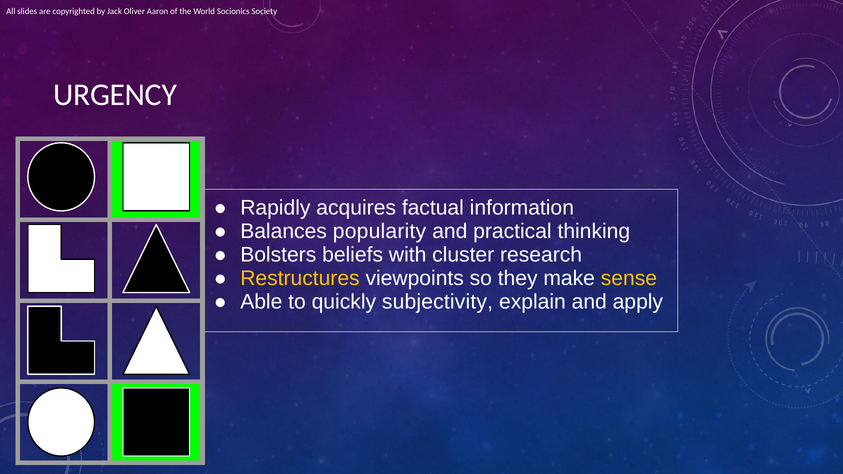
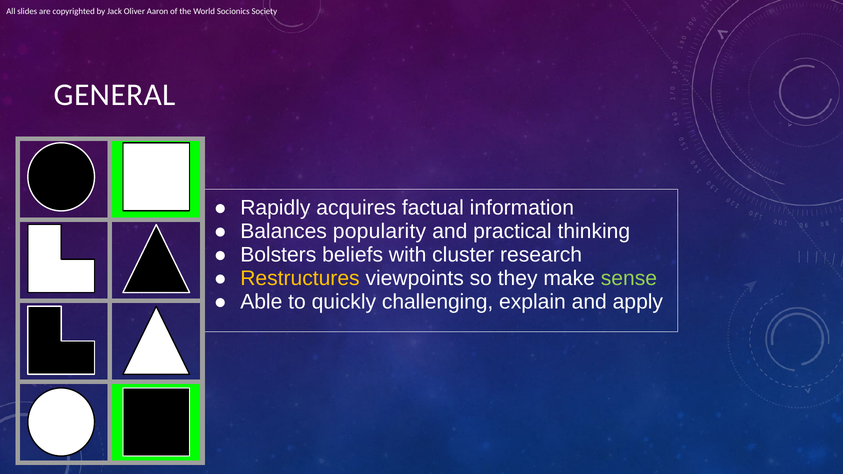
URGENCY: URGENCY -> GENERAL
sense colour: yellow -> light green
subjectivity: subjectivity -> challenging
